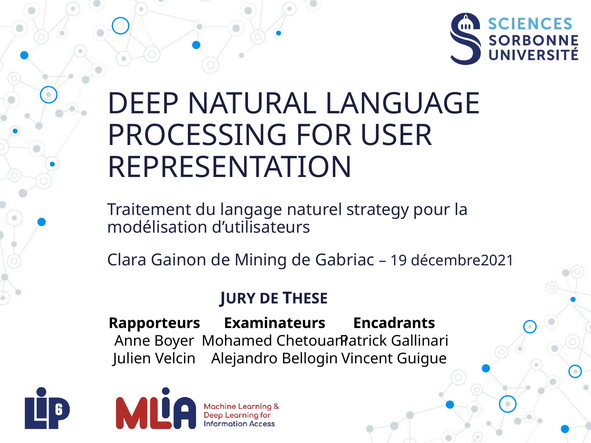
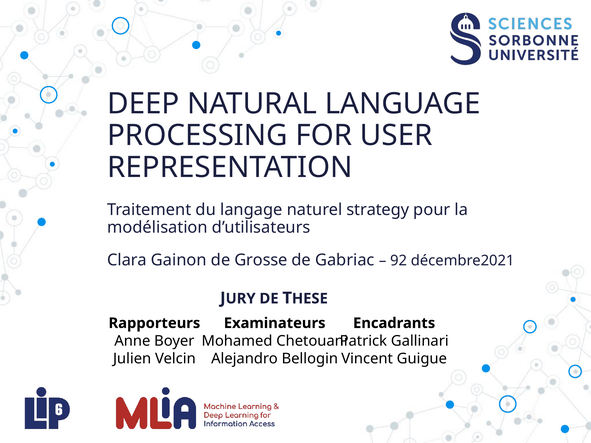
Mining: Mining -> Grosse
19: 19 -> 92
